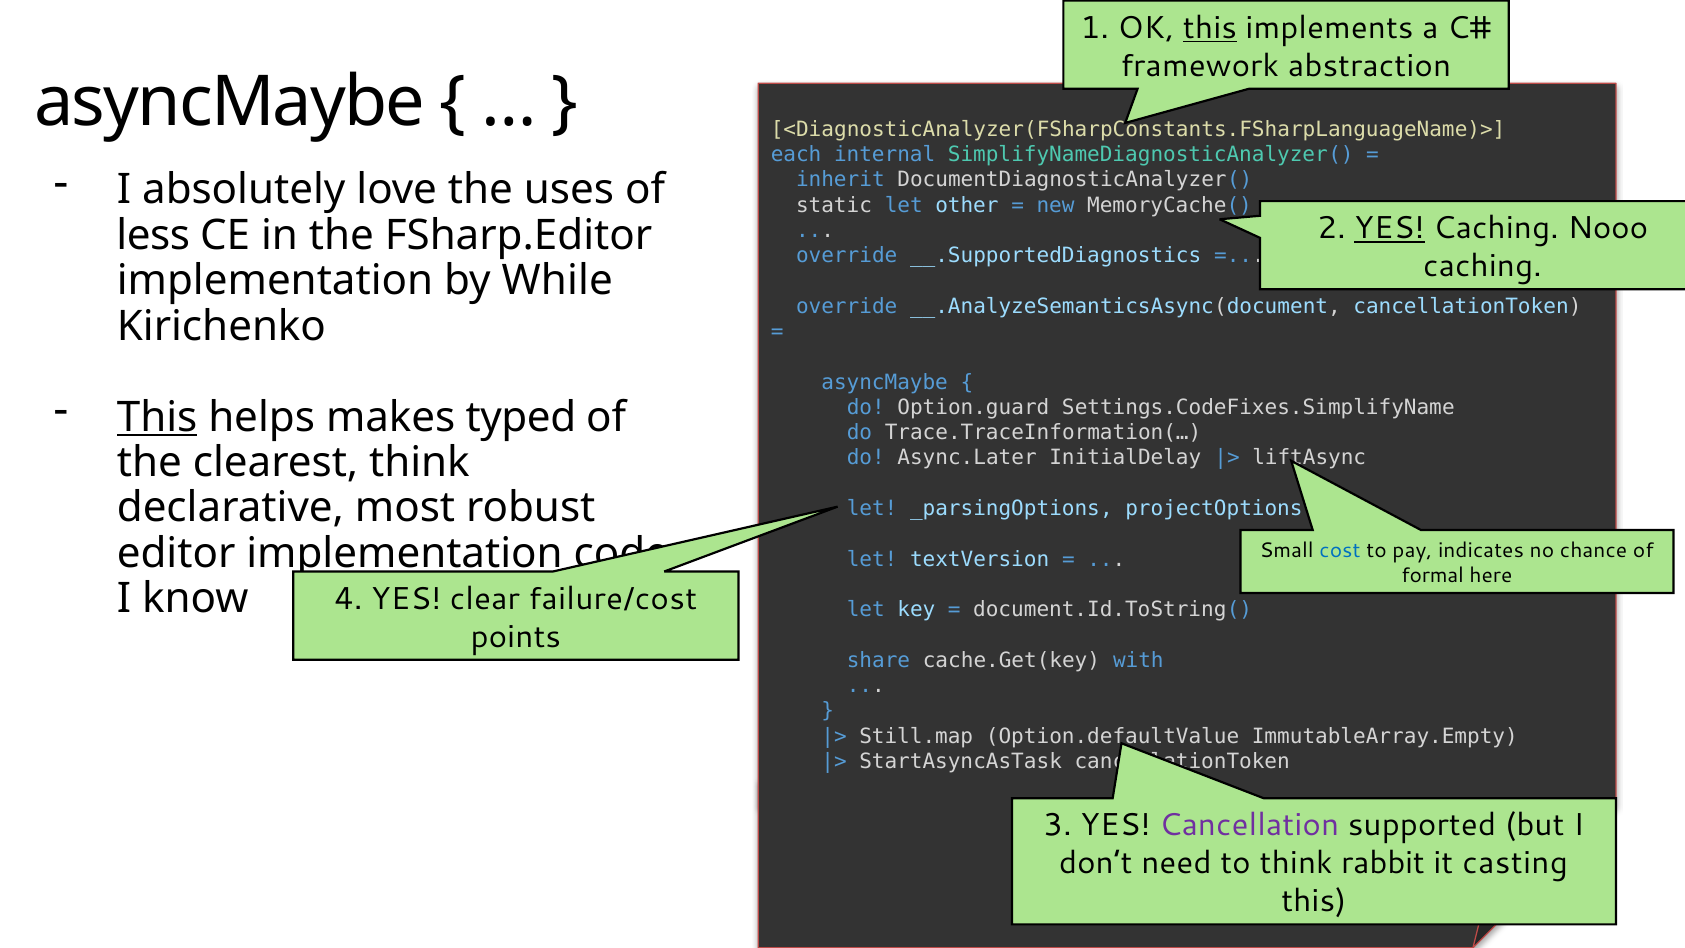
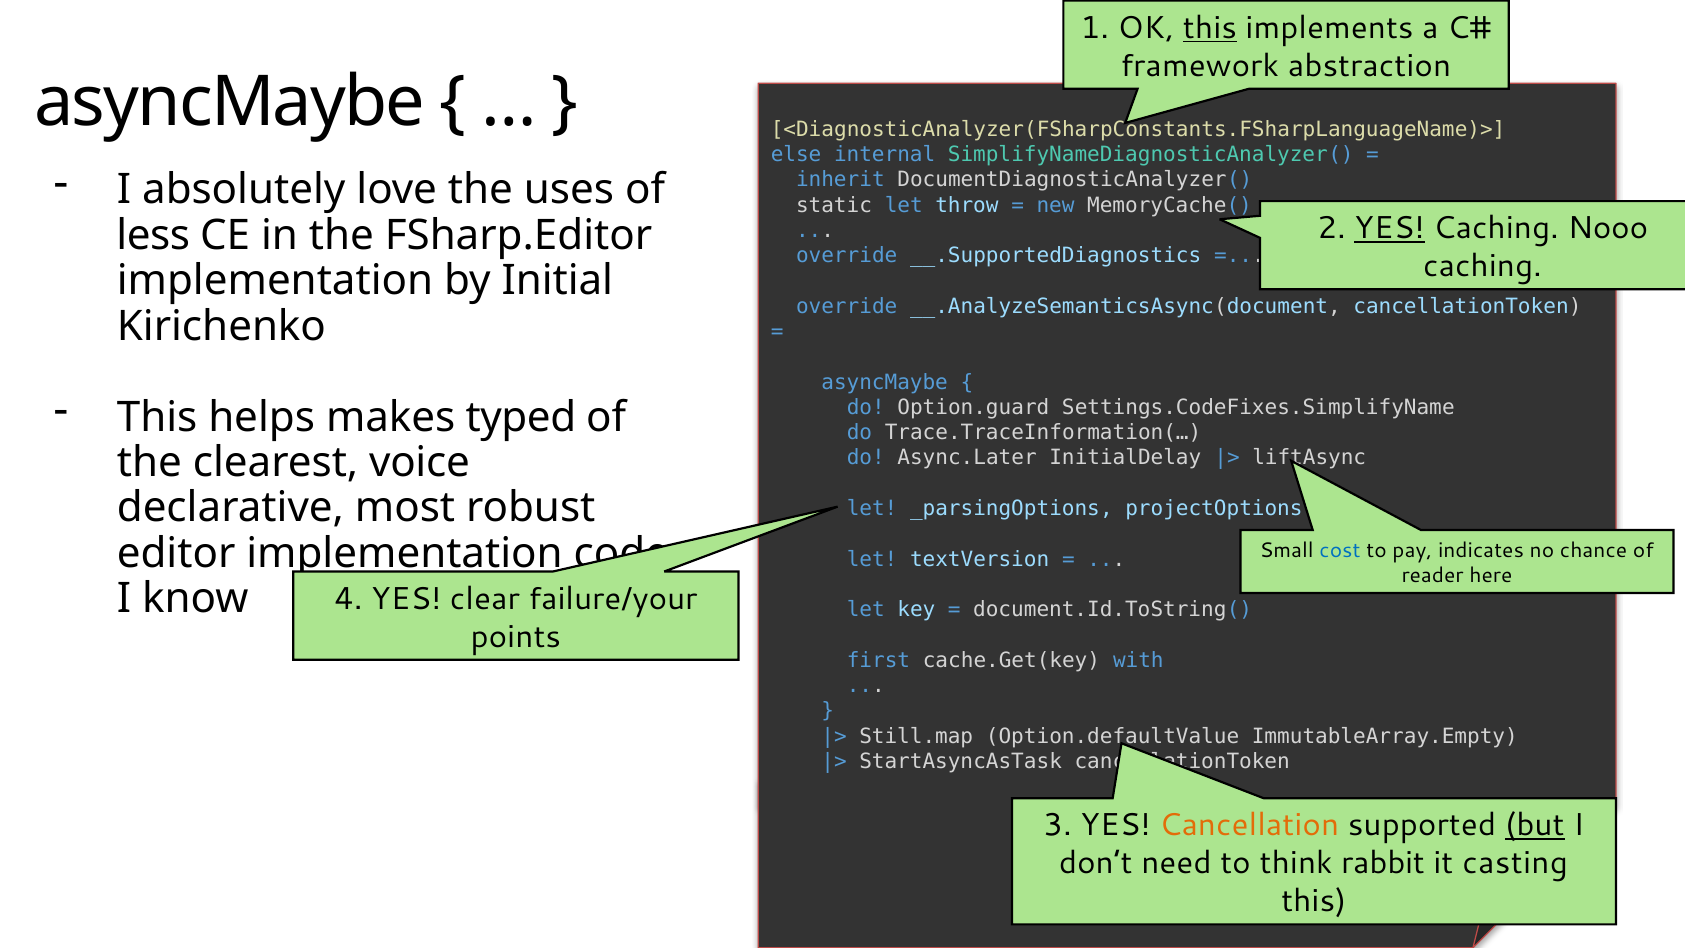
each: each -> else
other: other -> throw
While: While -> Initial
This at (157, 417) underline: present -> none
clearest think: think -> voice
formal: formal -> reader
failure/cost: failure/cost -> failure/your
share: share -> first
Cancellation colour: purple -> orange
but underline: none -> present
